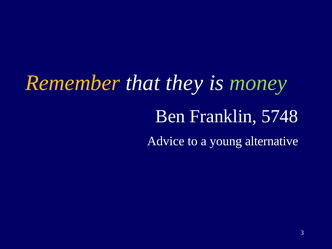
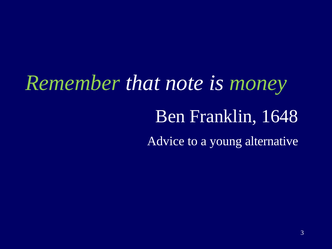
Remember colour: yellow -> light green
they: they -> note
5748: 5748 -> 1648
